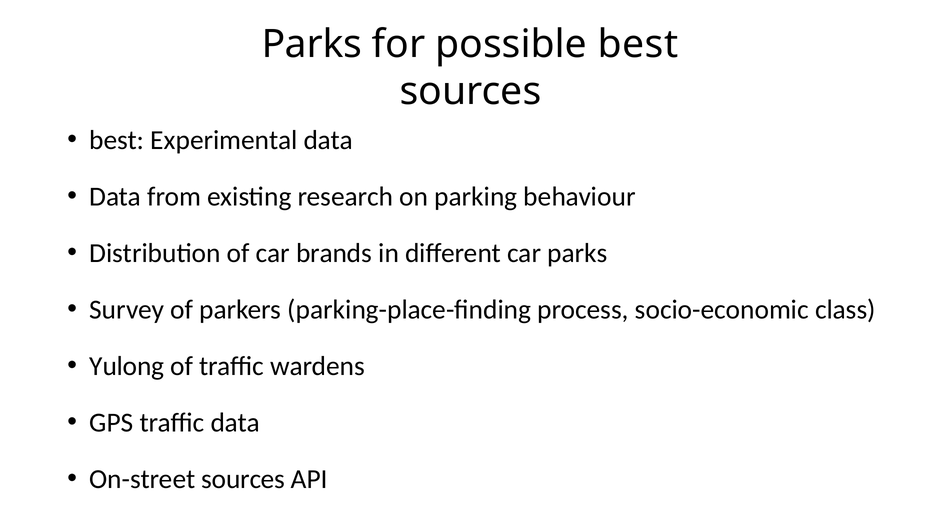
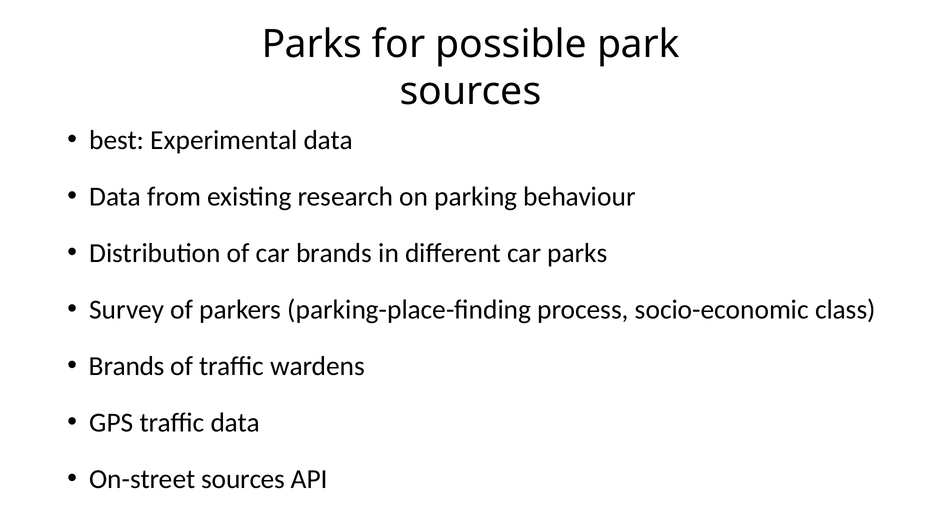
possible best: best -> park
Yulong at (127, 366): Yulong -> Brands
